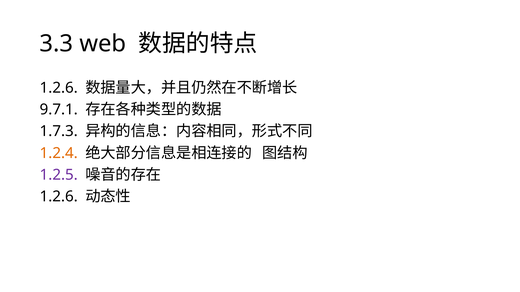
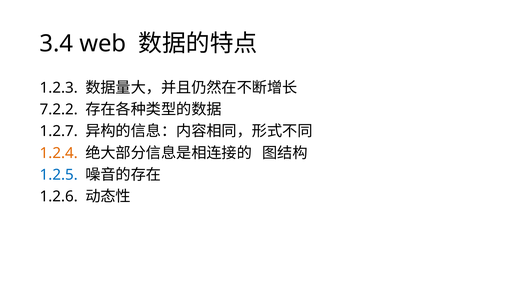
3.3: 3.3 -> 3.4
1.2.6 at (59, 88): 1.2.6 -> 1.2.3
9.7.1: 9.7.1 -> 7.2.2
1.7.3: 1.7.3 -> 1.2.7
1.2.5 colour: purple -> blue
